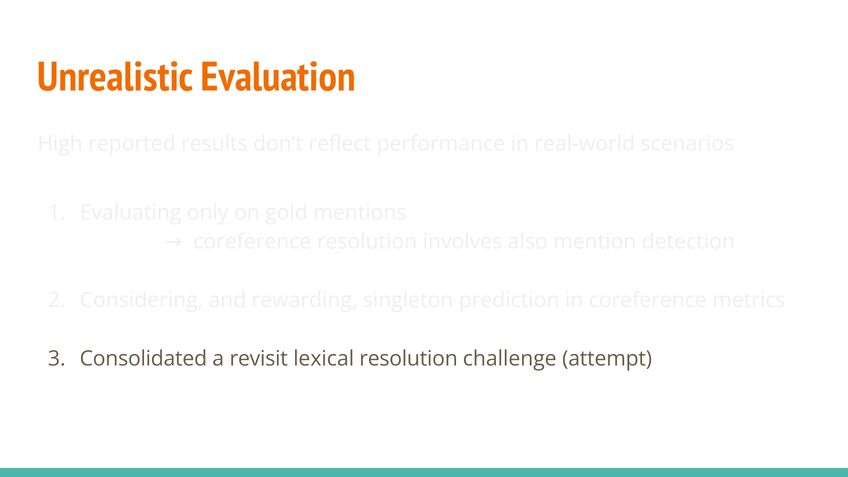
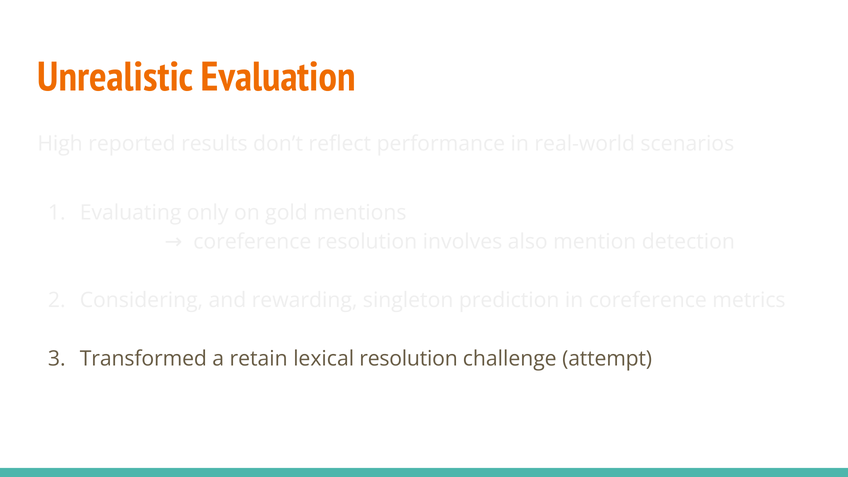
Consolidated: Consolidated -> Transformed
revisit: revisit -> retain
